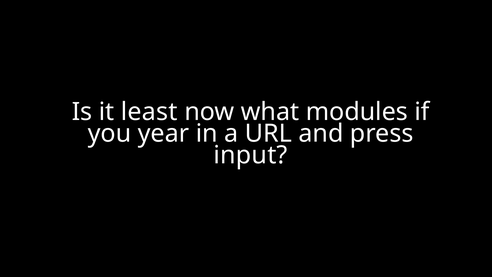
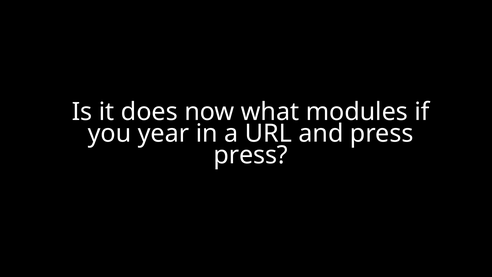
least: least -> does
input at (251, 155): input -> press
